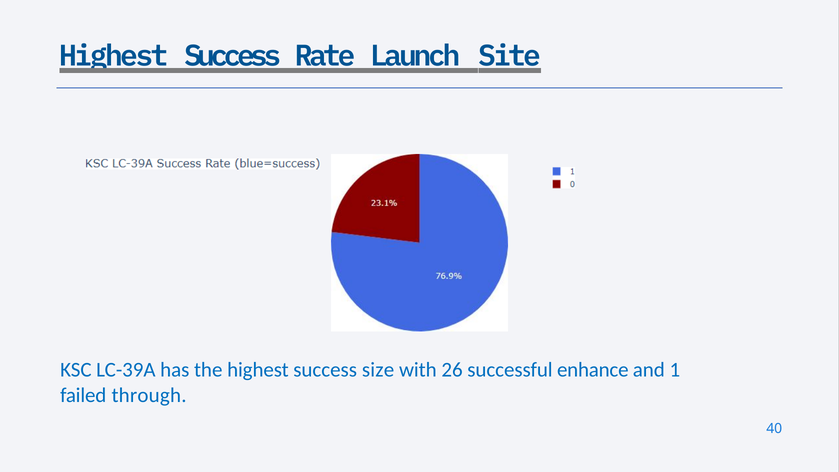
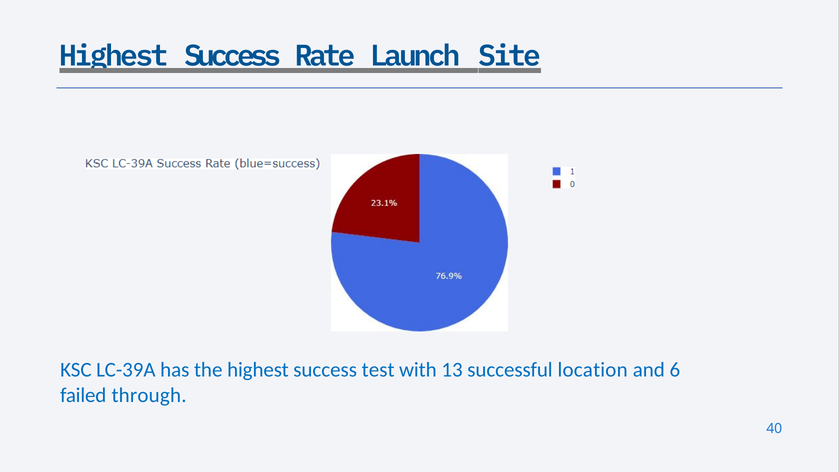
size: size -> test
26: 26 -> 13
enhance: enhance -> location
1: 1 -> 6
